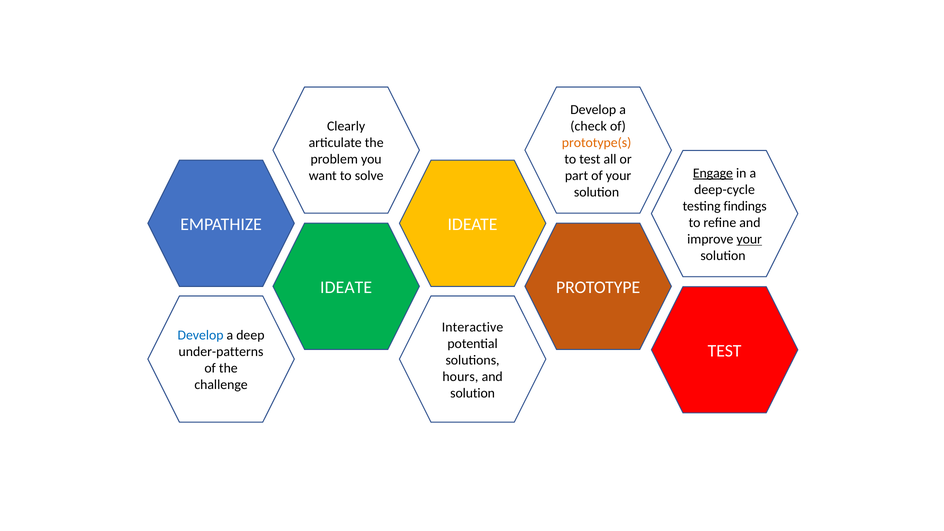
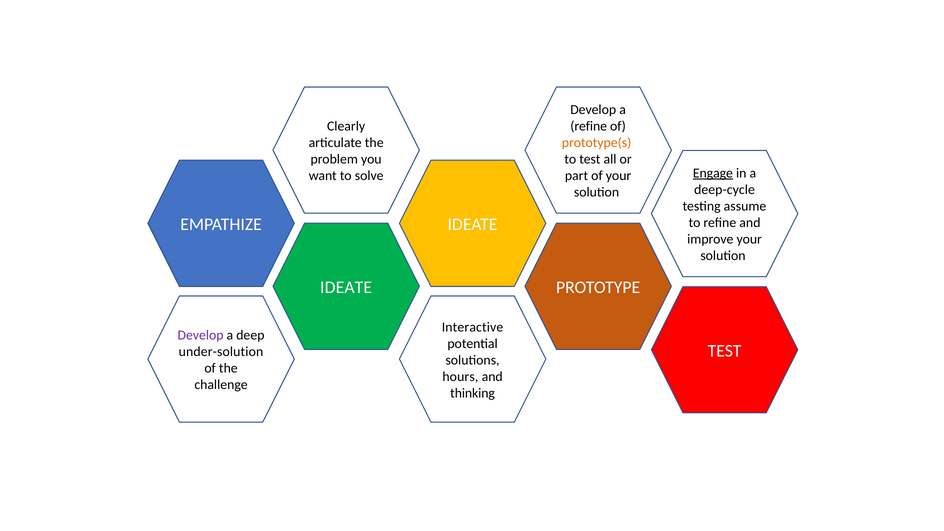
check at (589, 126): check -> refine
findings: findings -> assume
your at (749, 239) underline: present -> none
Develop at (201, 335) colour: blue -> purple
under-patterns: under-patterns -> under-solution
solution at (473, 393): solution -> thinking
